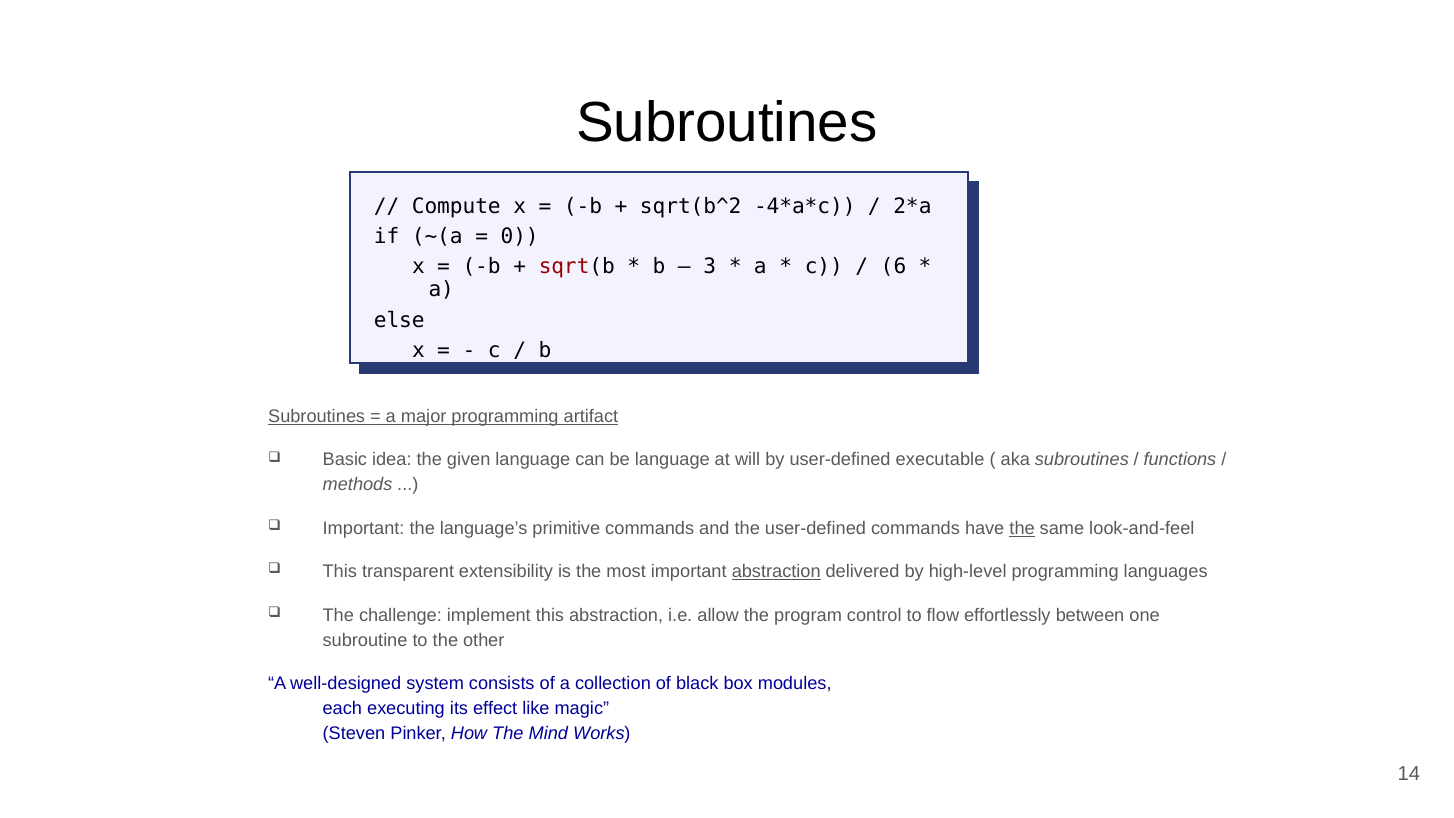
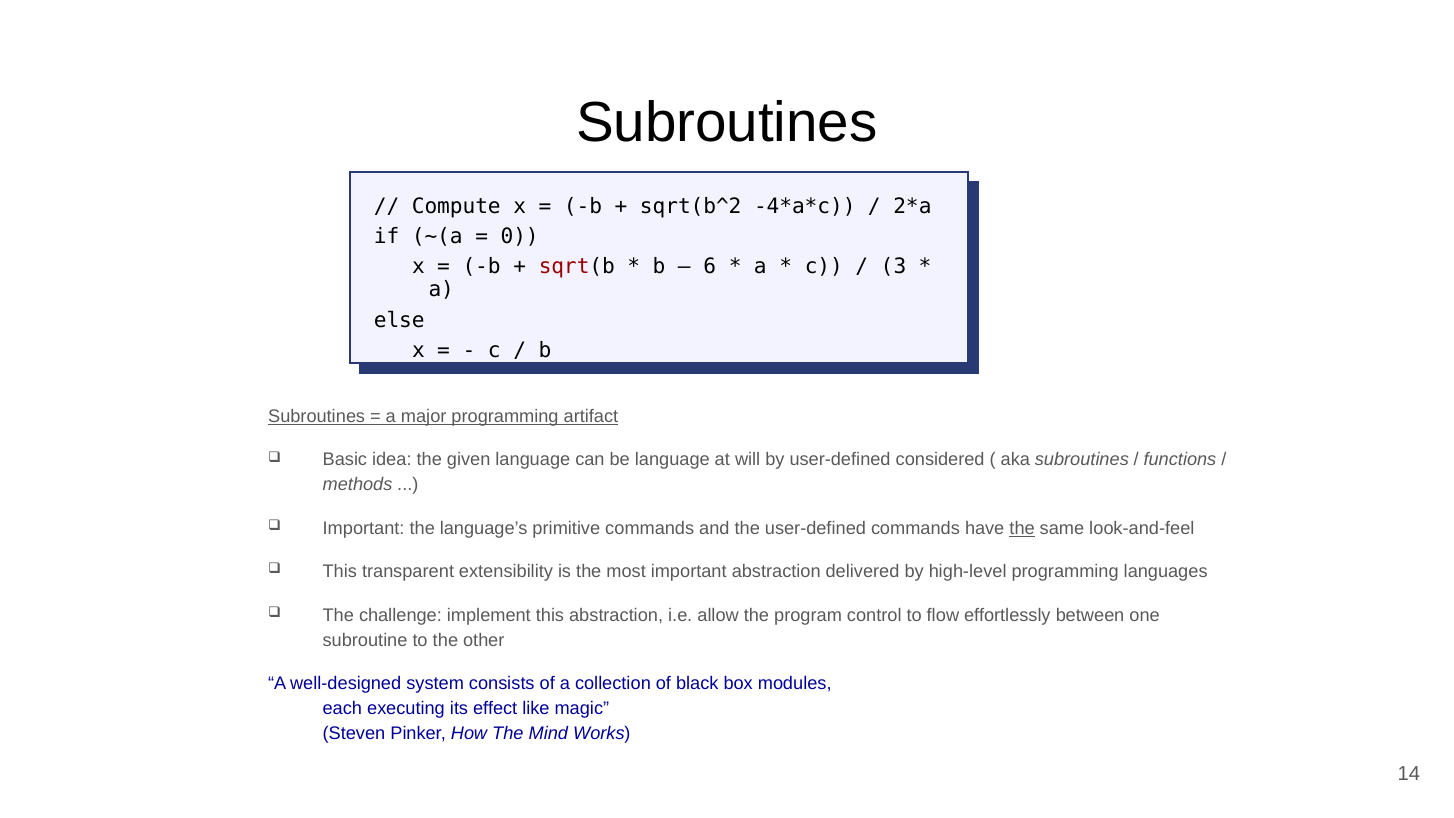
3: 3 -> 6
6: 6 -> 3
executable: executable -> considered
abstraction at (776, 572) underline: present -> none
